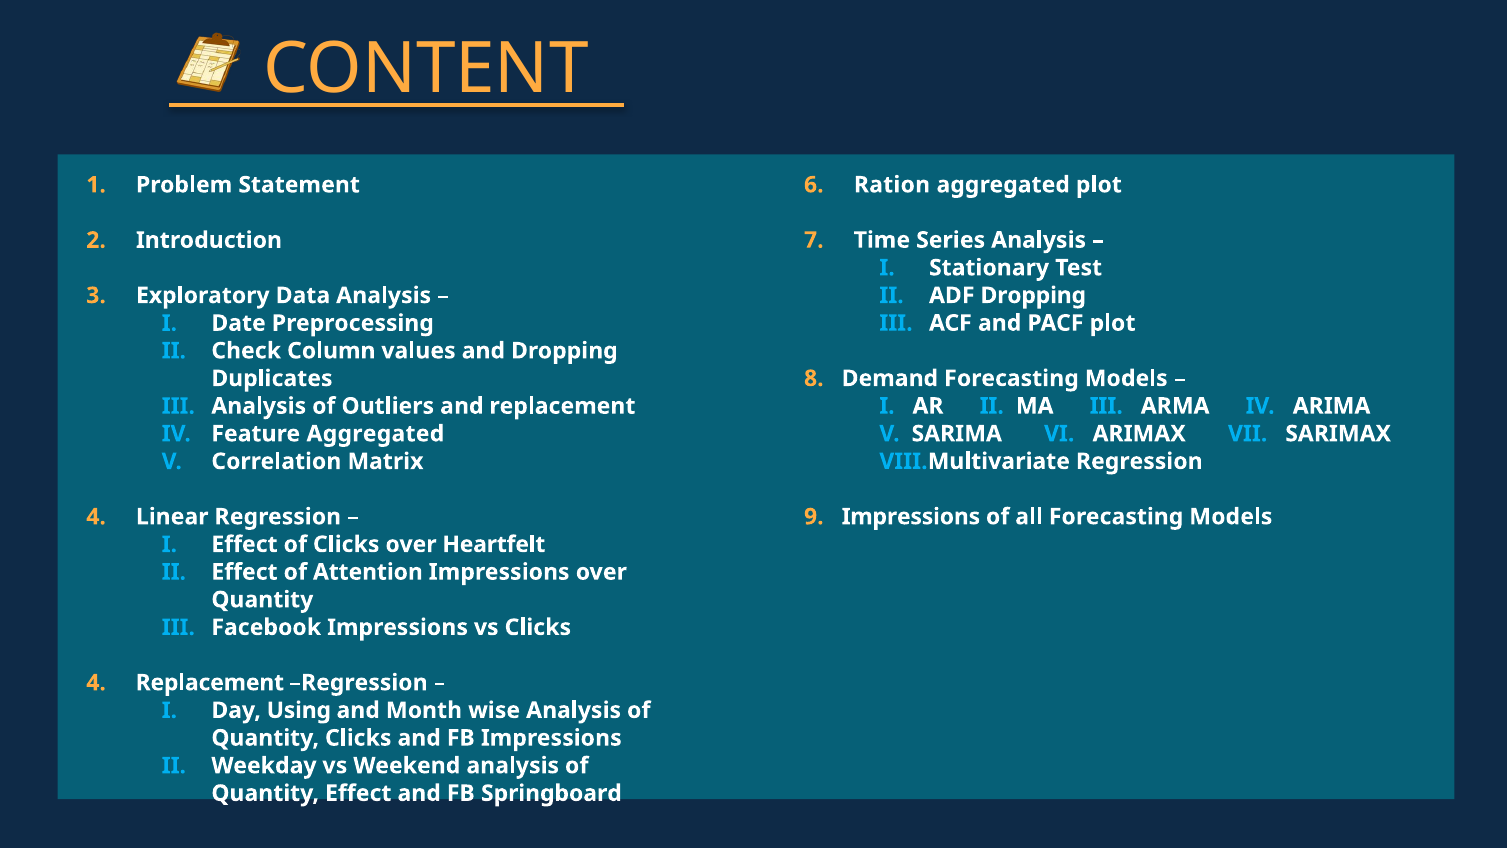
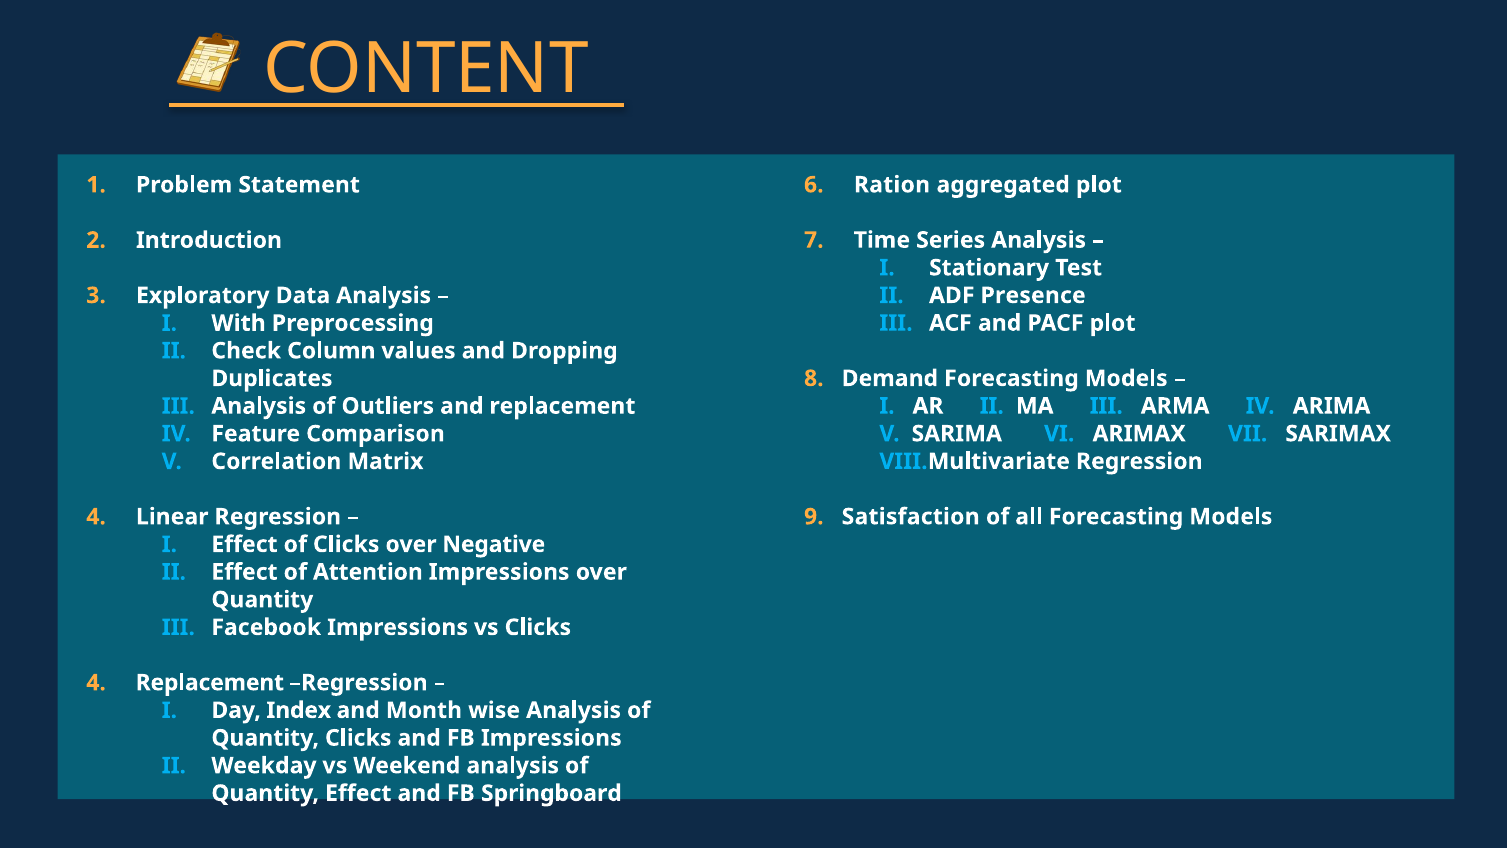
ADF Dropping: Dropping -> Presence
Date: Date -> With
Feature Aggregated: Aggregated -> Comparison
Impressions at (911, 517): Impressions -> Satisfaction
Heartfelt: Heartfelt -> Negative
Using: Using -> Index
